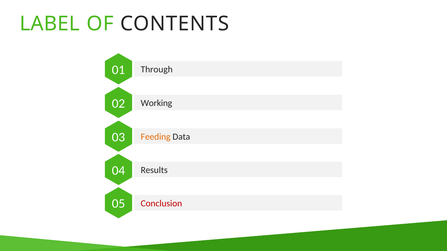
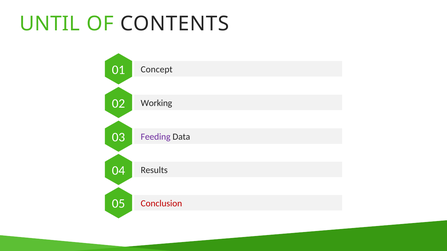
LABEL: LABEL -> UNTIL
Through: Through -> Concept
Feeding colour: orange -> purple
